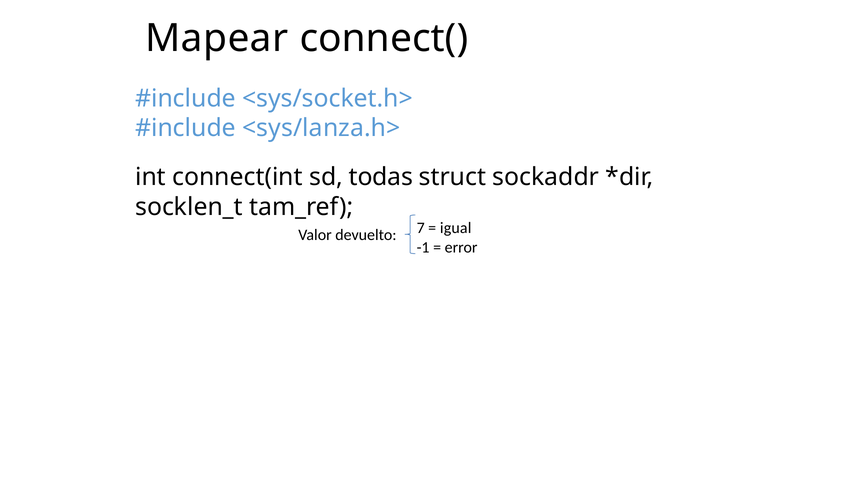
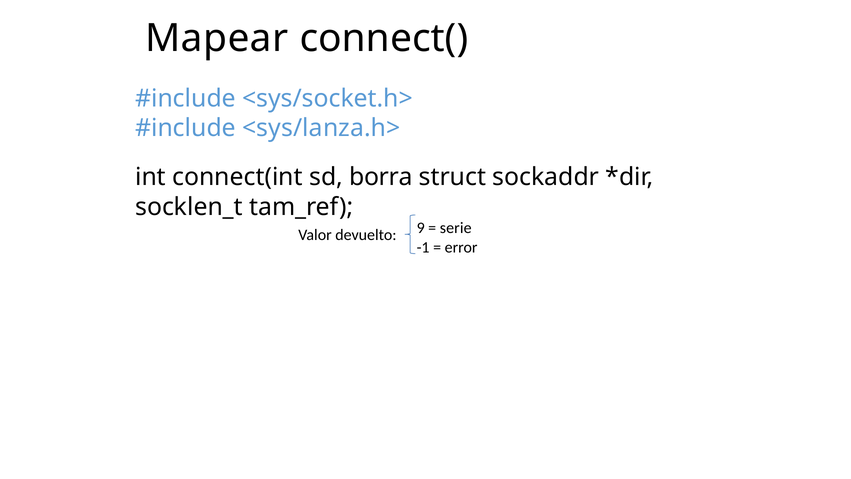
todas: todas -> borra
7: 7 -> 9
igual: igual -> serie
